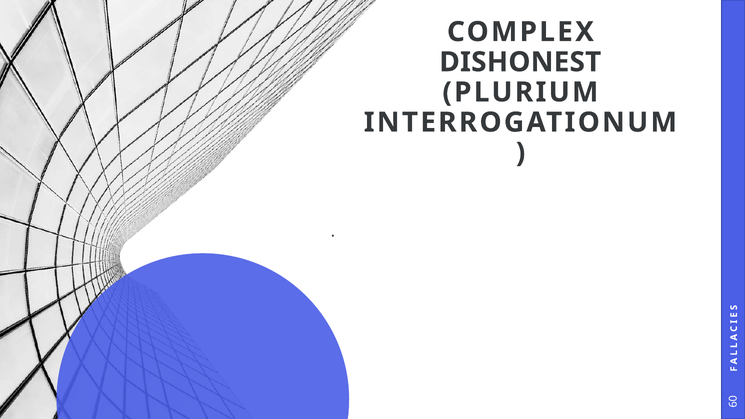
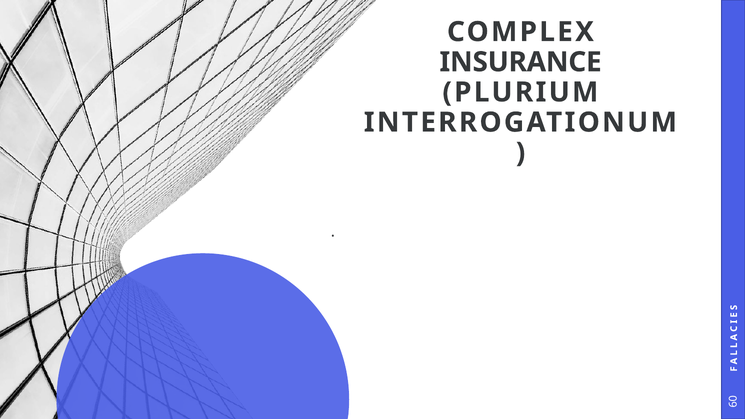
DISHONEST: DISHONEST -> INSURANCE
